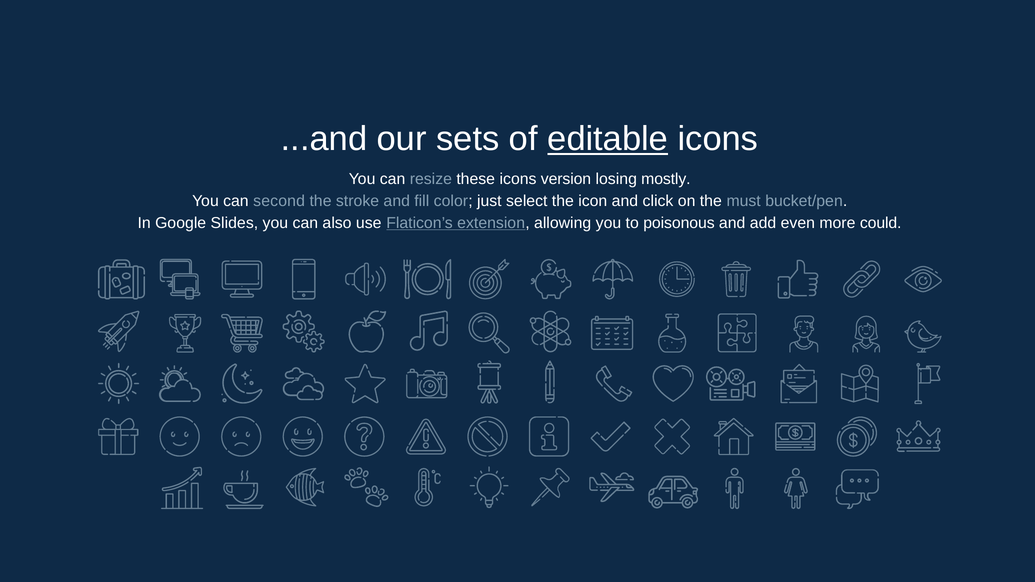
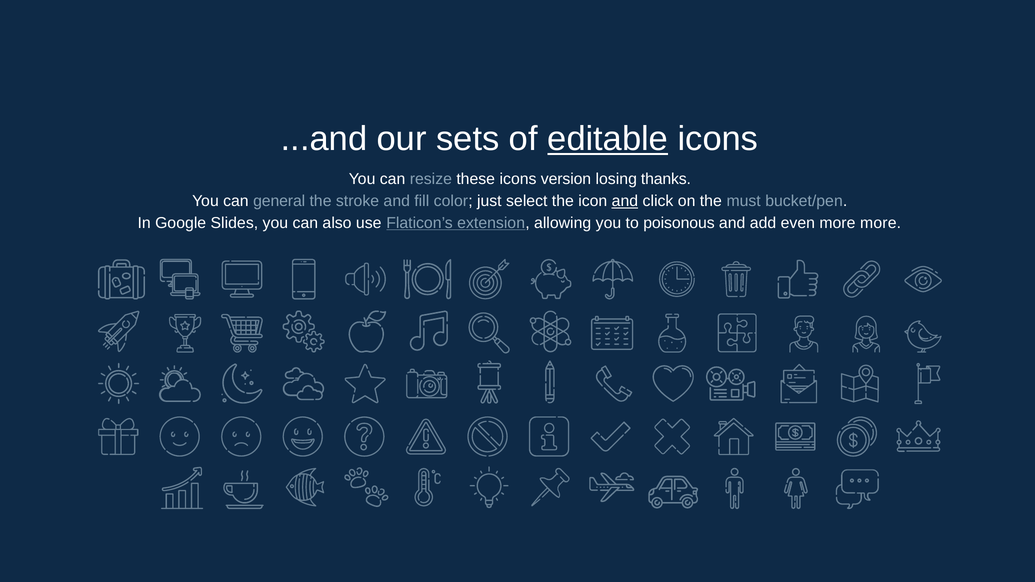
mostly: mostly -> thanks
second: second -> general
and at (625, 201) underline: none -> present
more could: could -> more
